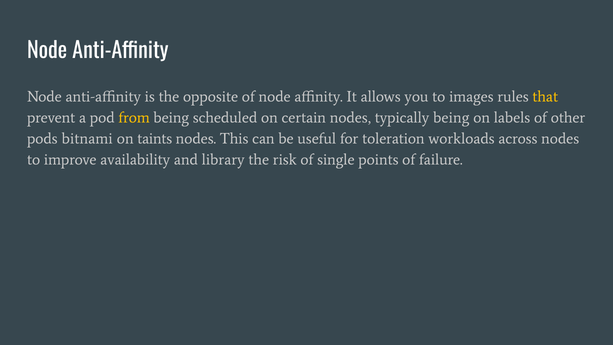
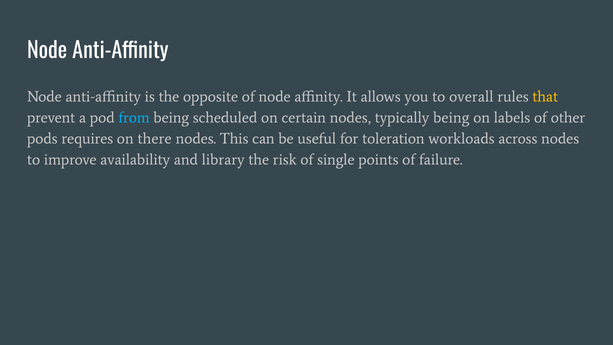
images: images -> overall
from colour: yellow -> light blue
bitnami: bitnami -> requires
taints: taints -> there
